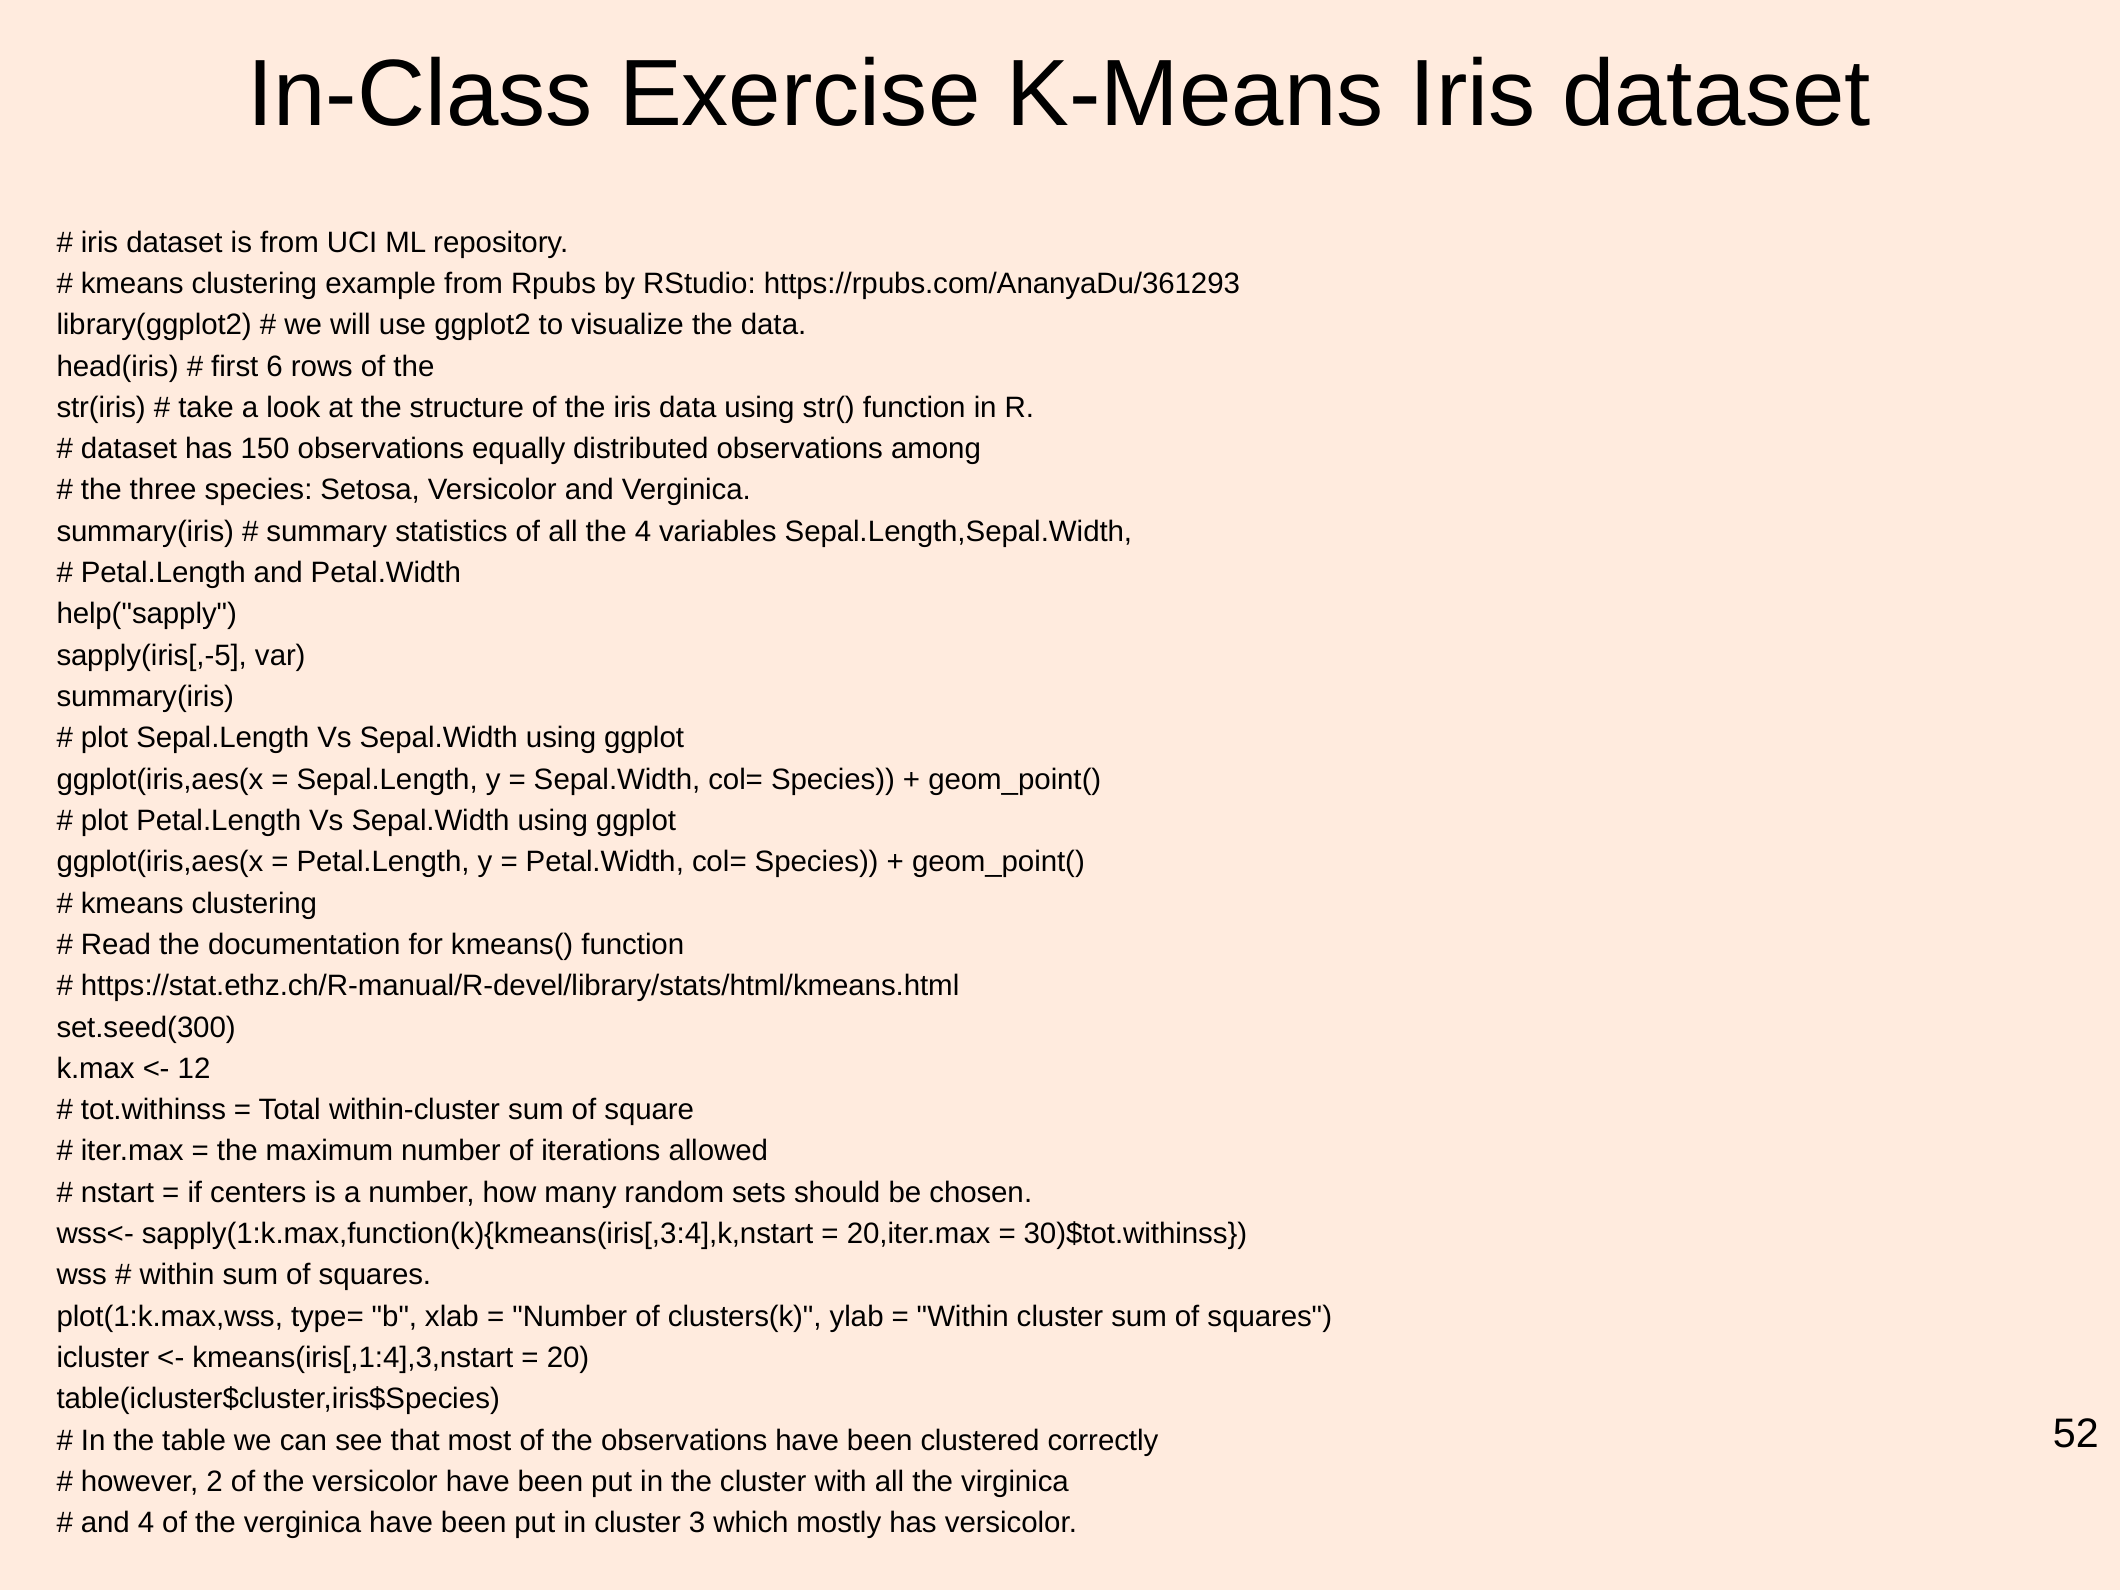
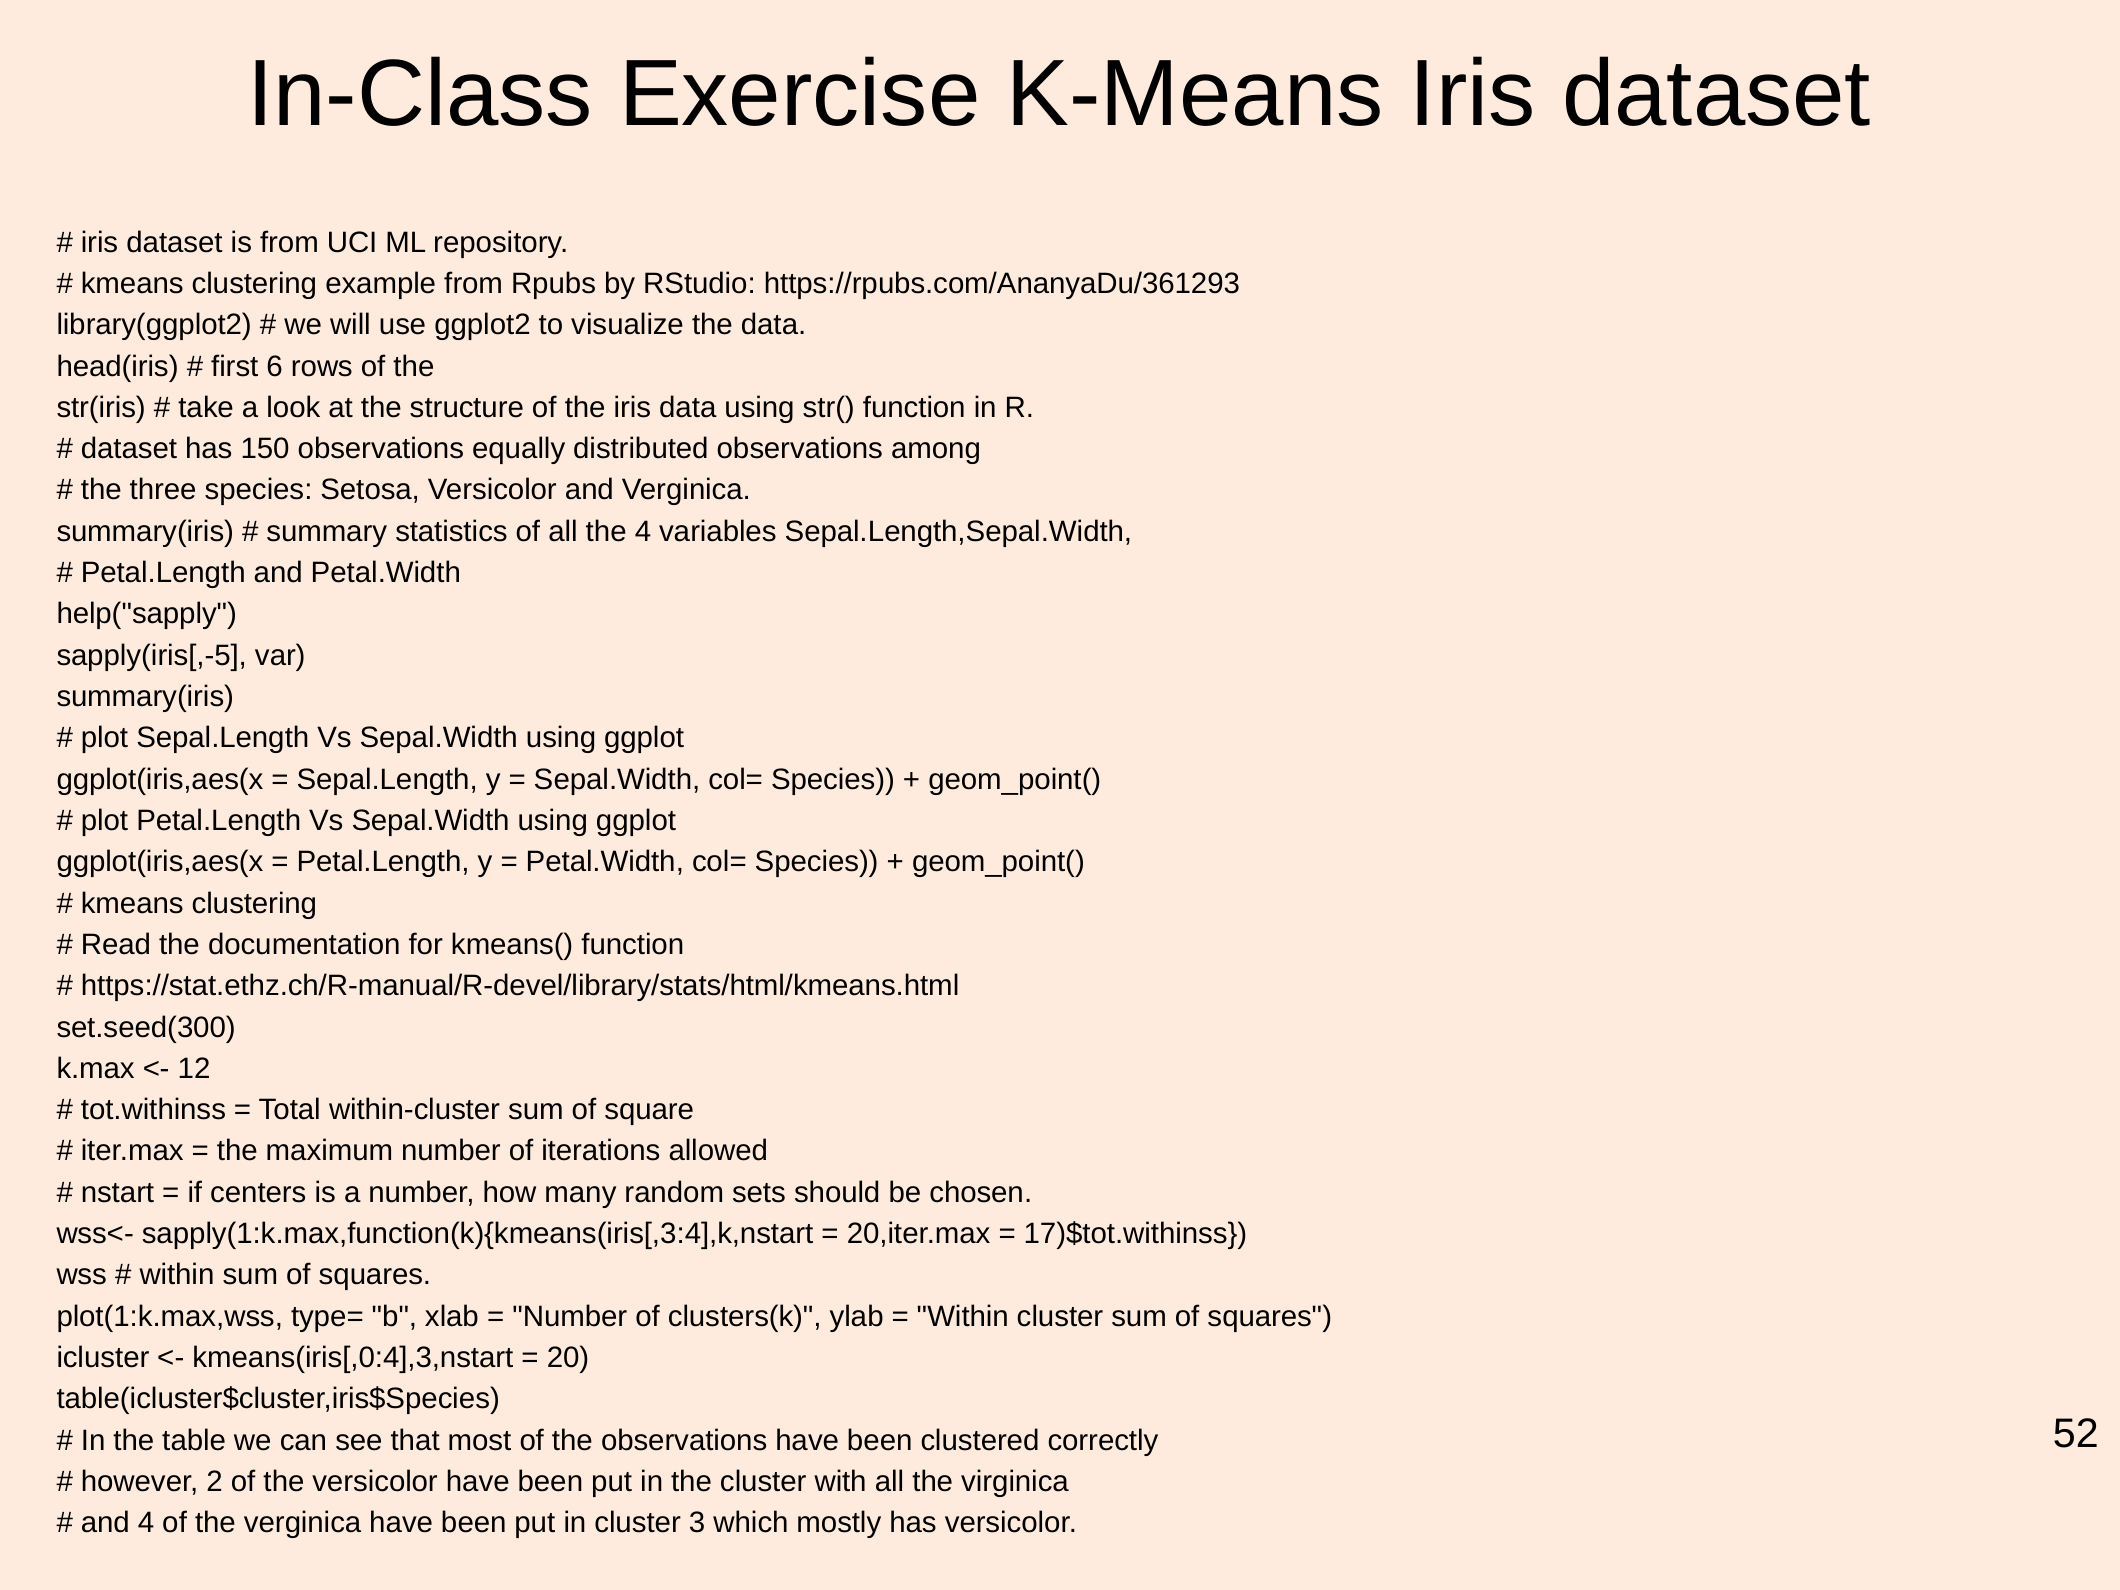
30)$tot.withinss: 30)$tot.withinss -> 17)$tot.withinss
kmeans(iris[,1:4],3,nstart: kmeans(iris[,1:4],3,nstart -> kmeans(iris[,0:4],3,nstart
